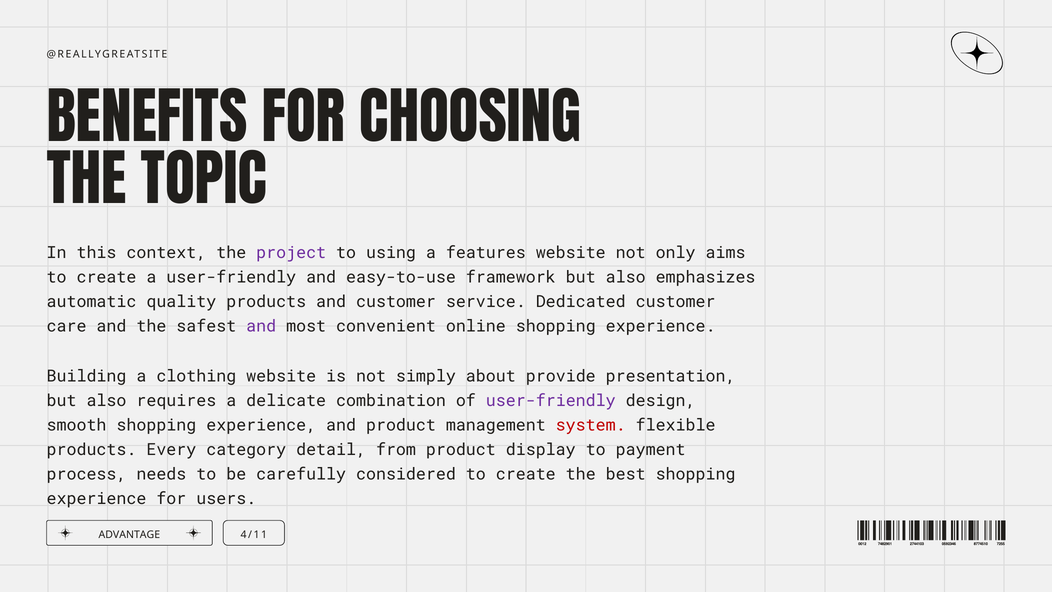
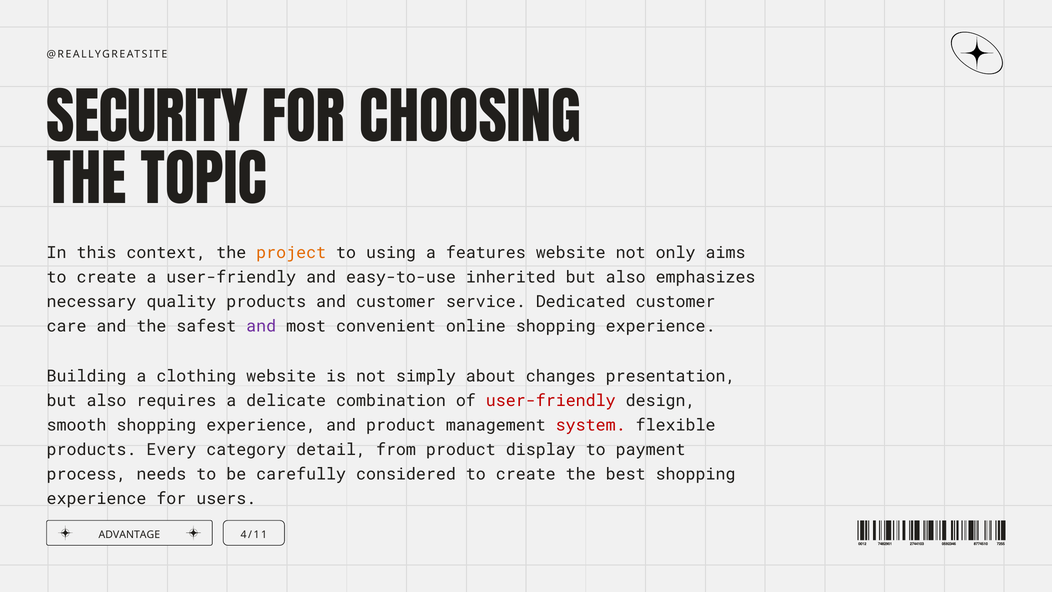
BENEFITS: BENEFITS -> SECURITY
project colour: purple -> orange
framework: framework -> inherited
automatic: automatic -> necessary
provide: provide -> changes
user-friendly at (551, 401) colour: purple -> red
